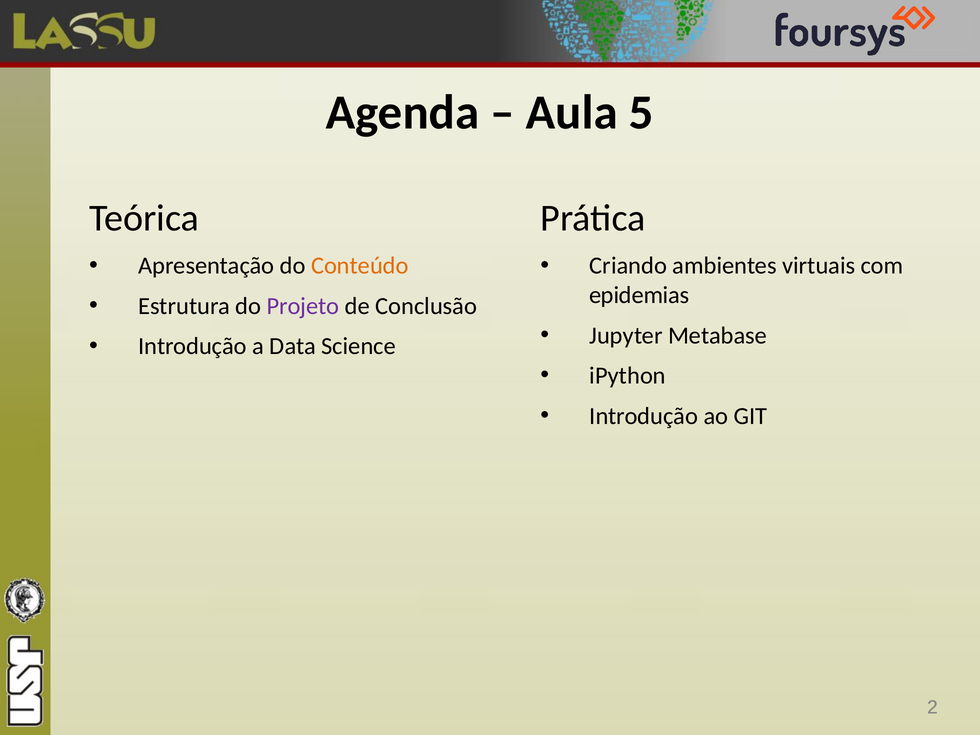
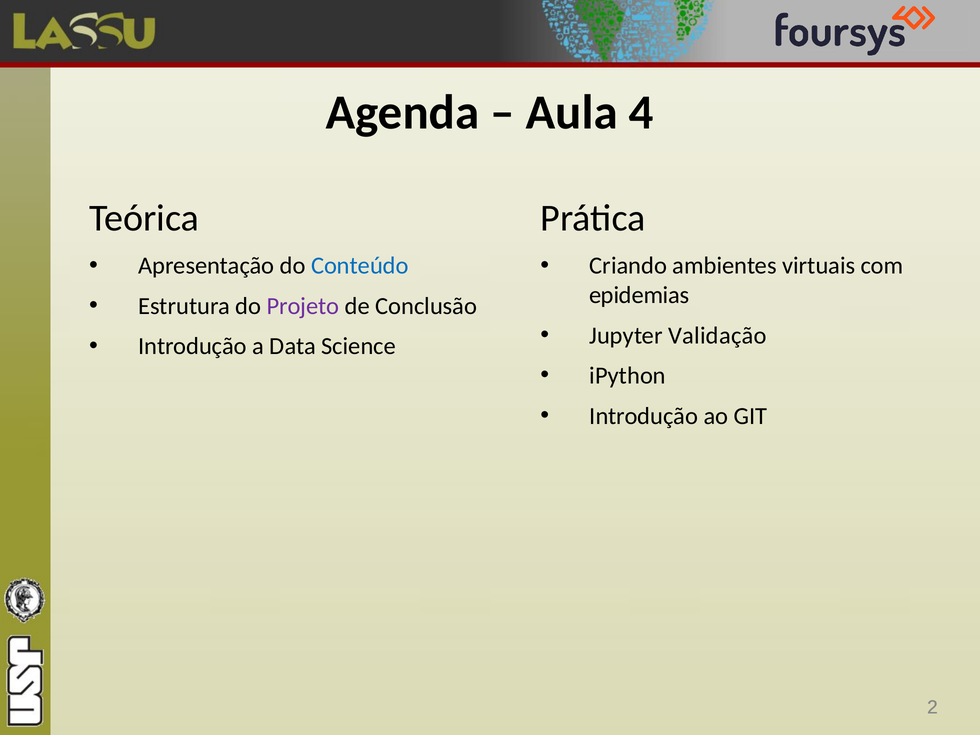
5: 5 -> 4
Conteúdo colour: orange -> blue
Metabase: Metabase -> Validação
